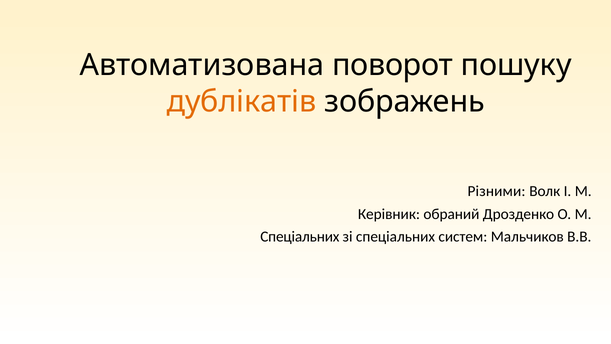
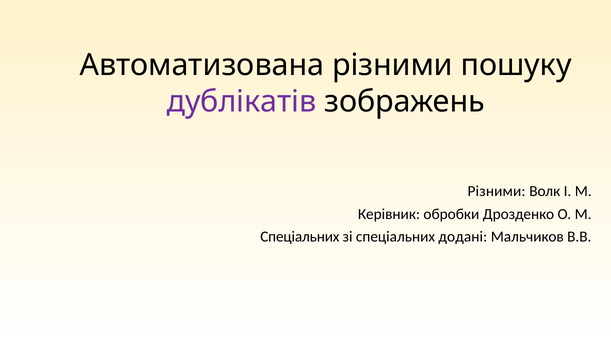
Автоматизована поворот: поворот -> різними
дублікатів colour: orange -> purple
обраний: обраний -> обробки
систем: систем -> додані
